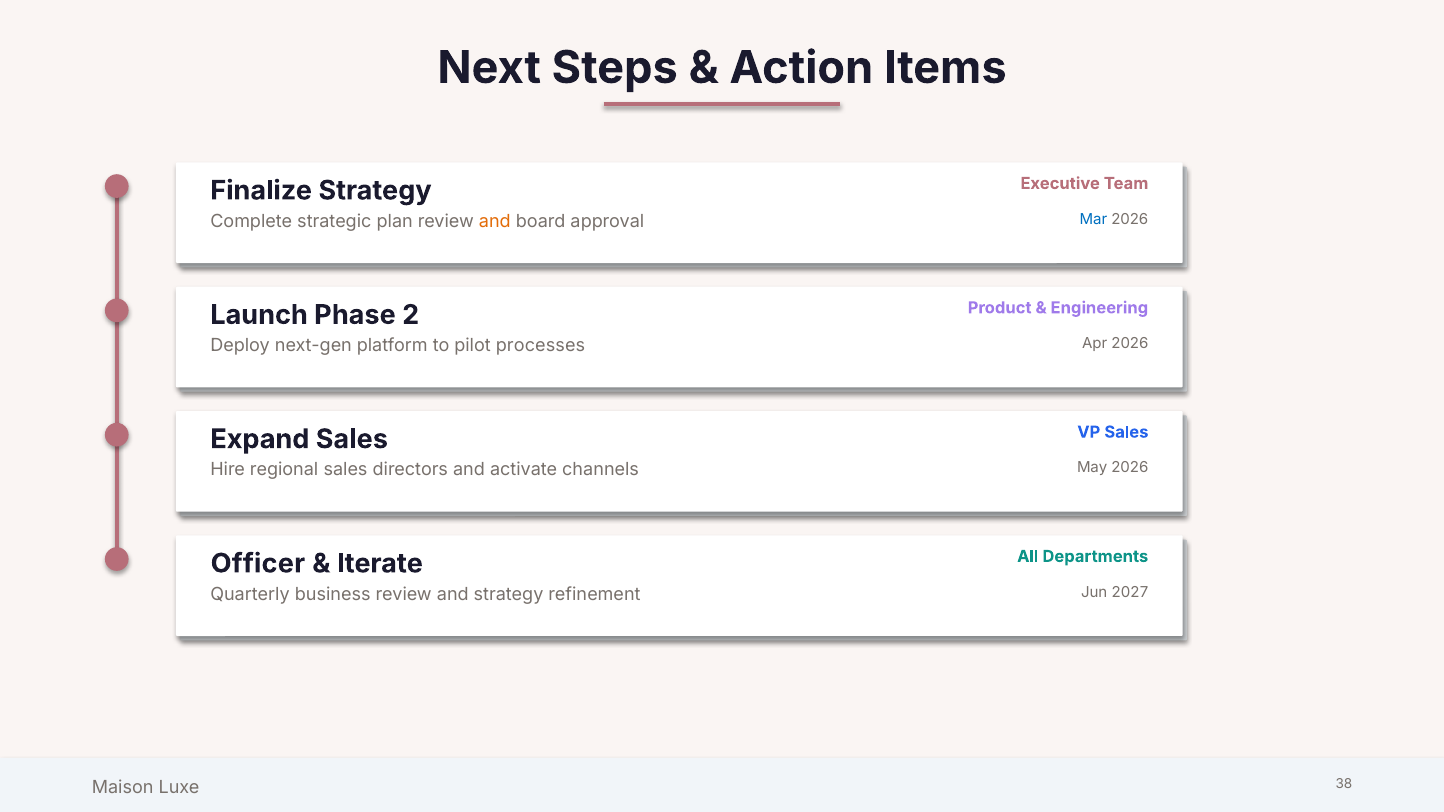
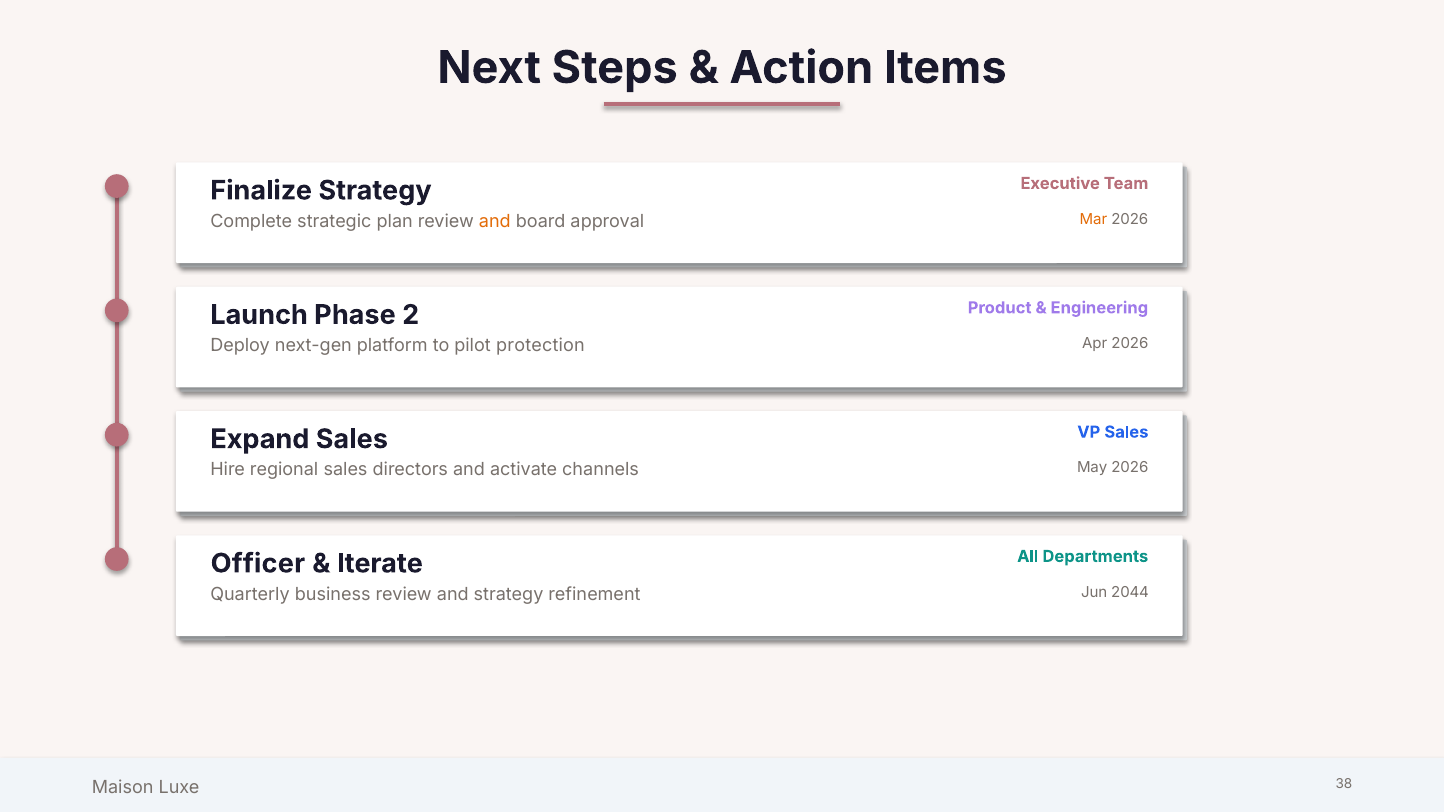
Mar colour: blue -> orange
processes: processes -> protection
2027: 2027 -> 2044
